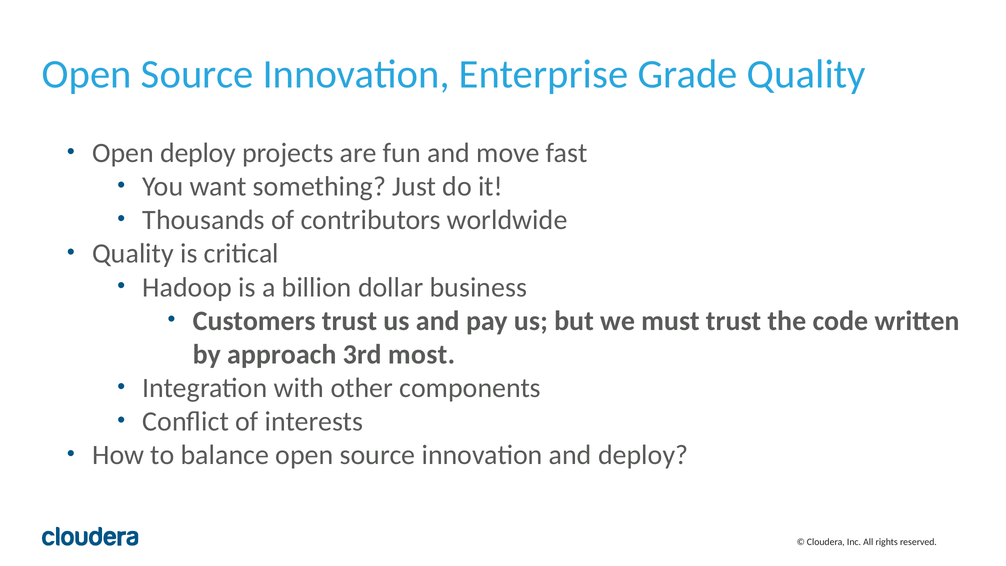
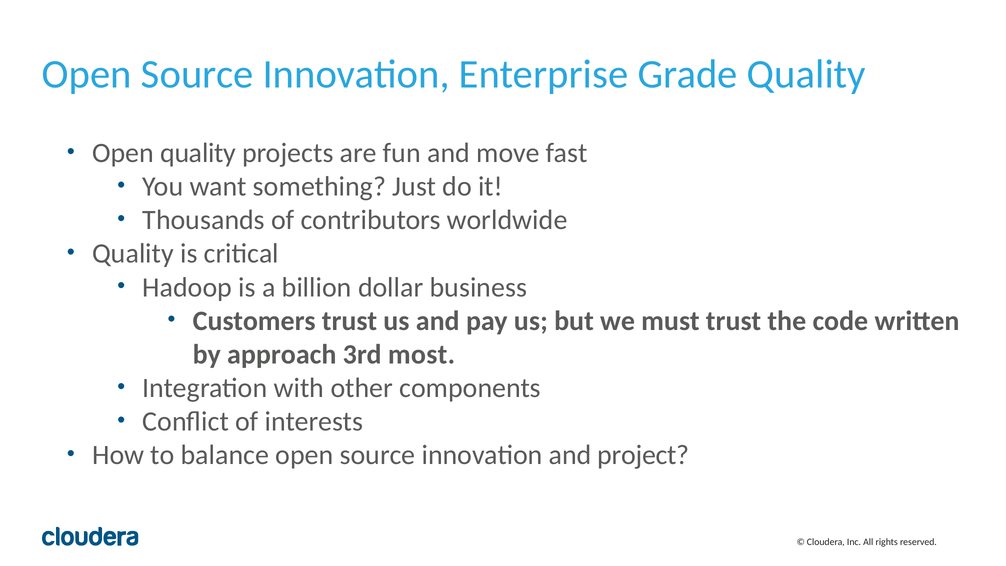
Open deploy: deploy -> quality
and deploy: deploy -> project
